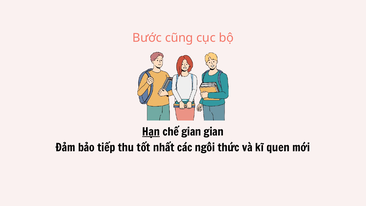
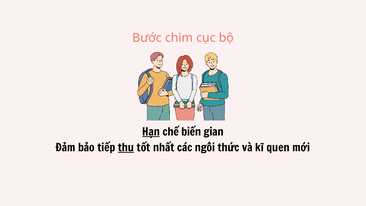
cũng: cũng -> chim
chế gian: gian -> biến
thu underline: none -> present
